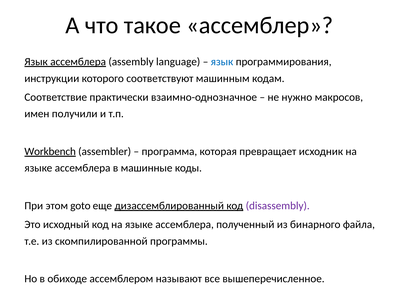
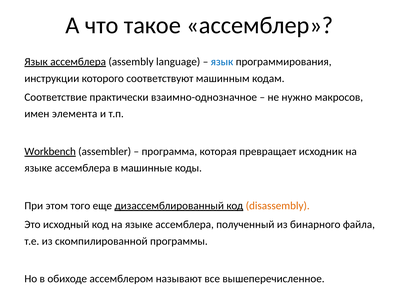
получили: получили -> элемента
goto: goto -> того
disassembly colour: purple -> orange
